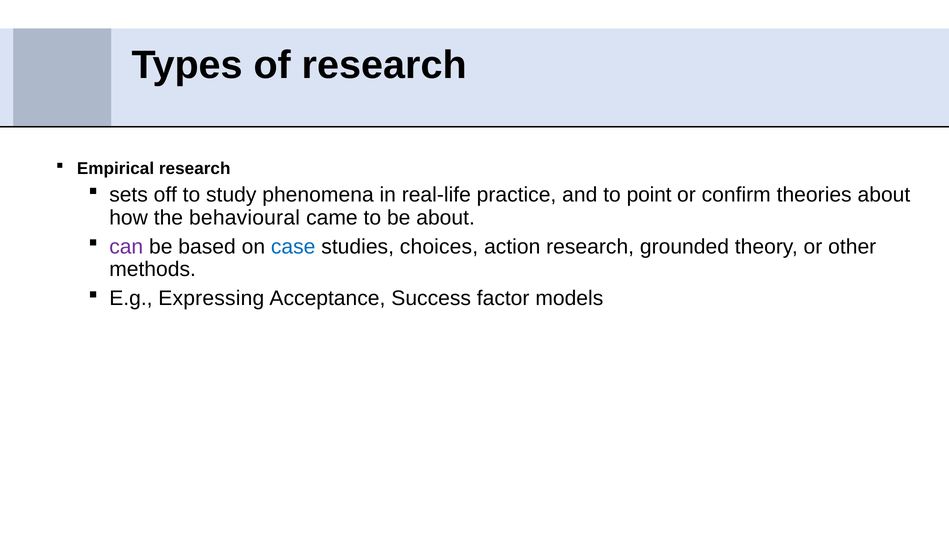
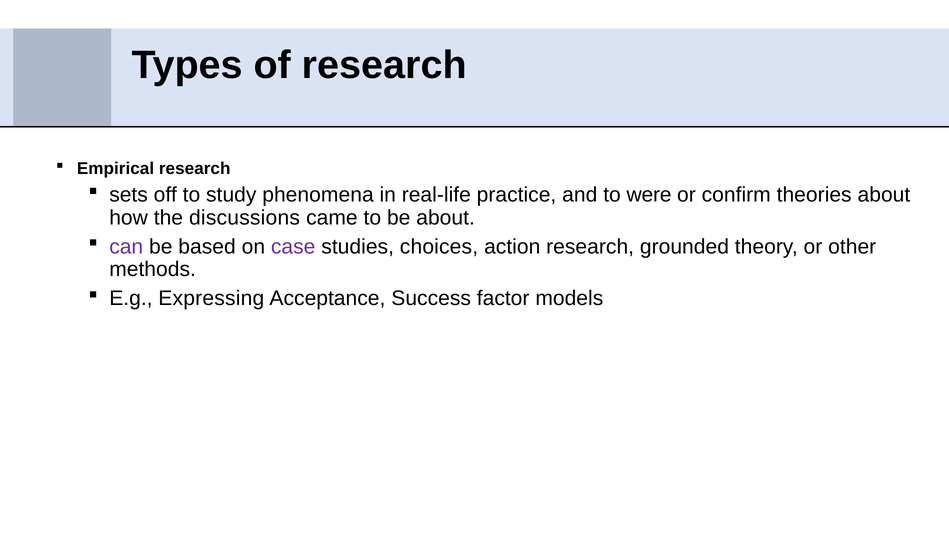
point: point -> were
behavioural: behavioural -> discussions
case colour: blue -> purple
